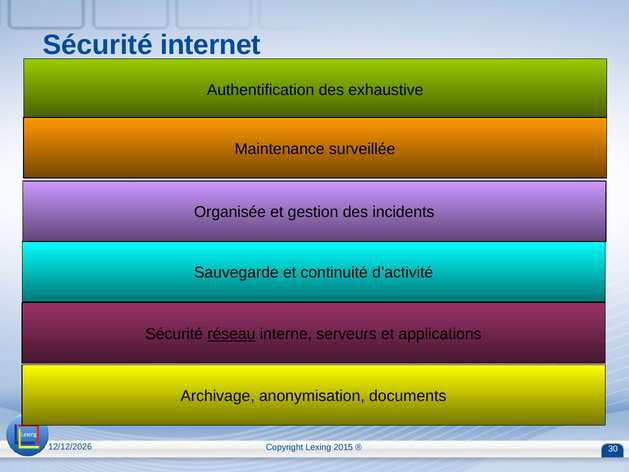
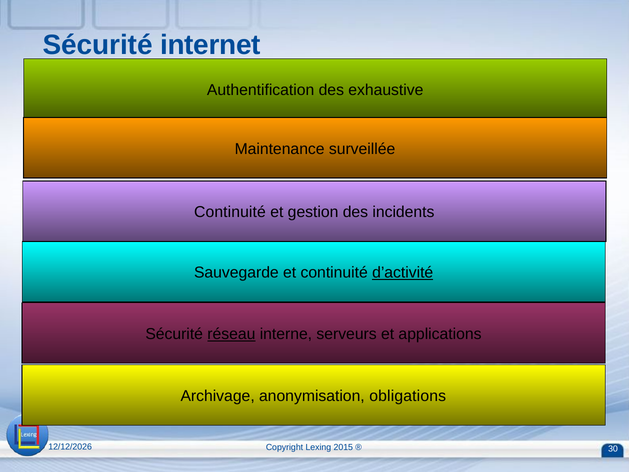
Organisée at (230, 212): Organisée -> Continuité
d’activité underline: none -> present
documents: documents -> obligations
